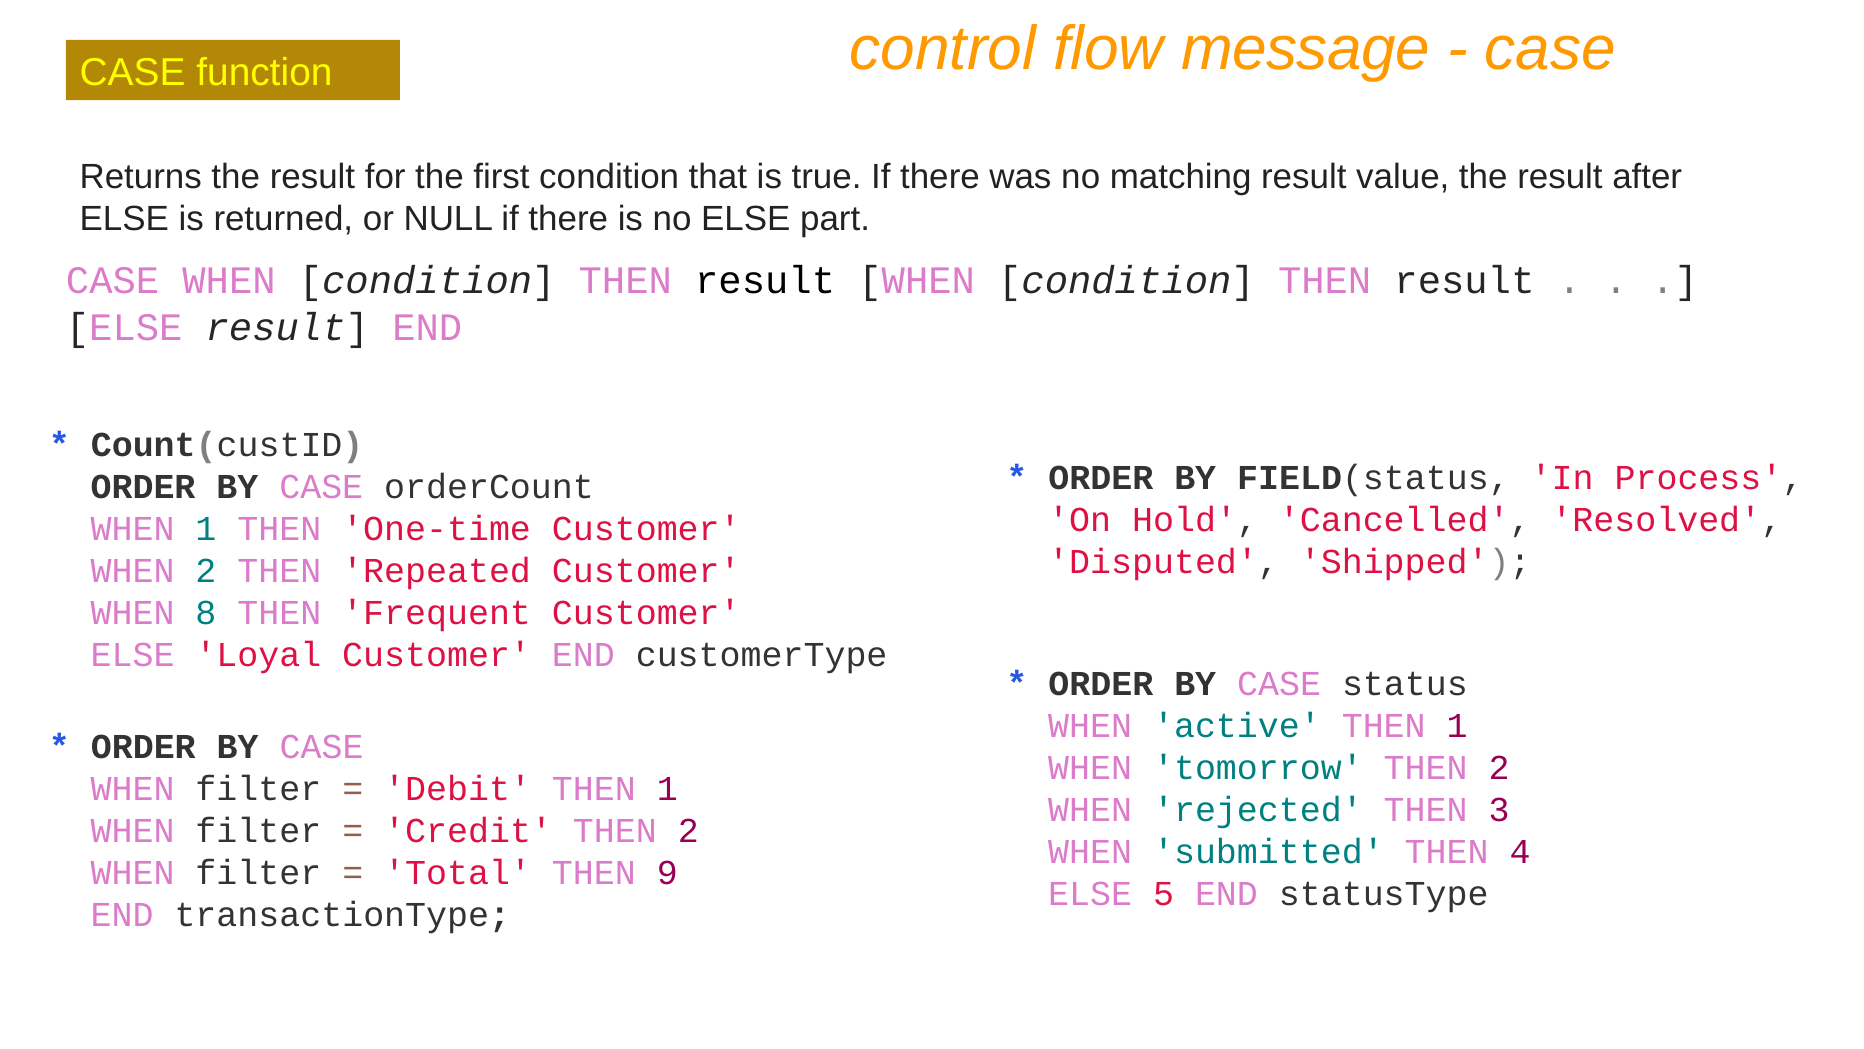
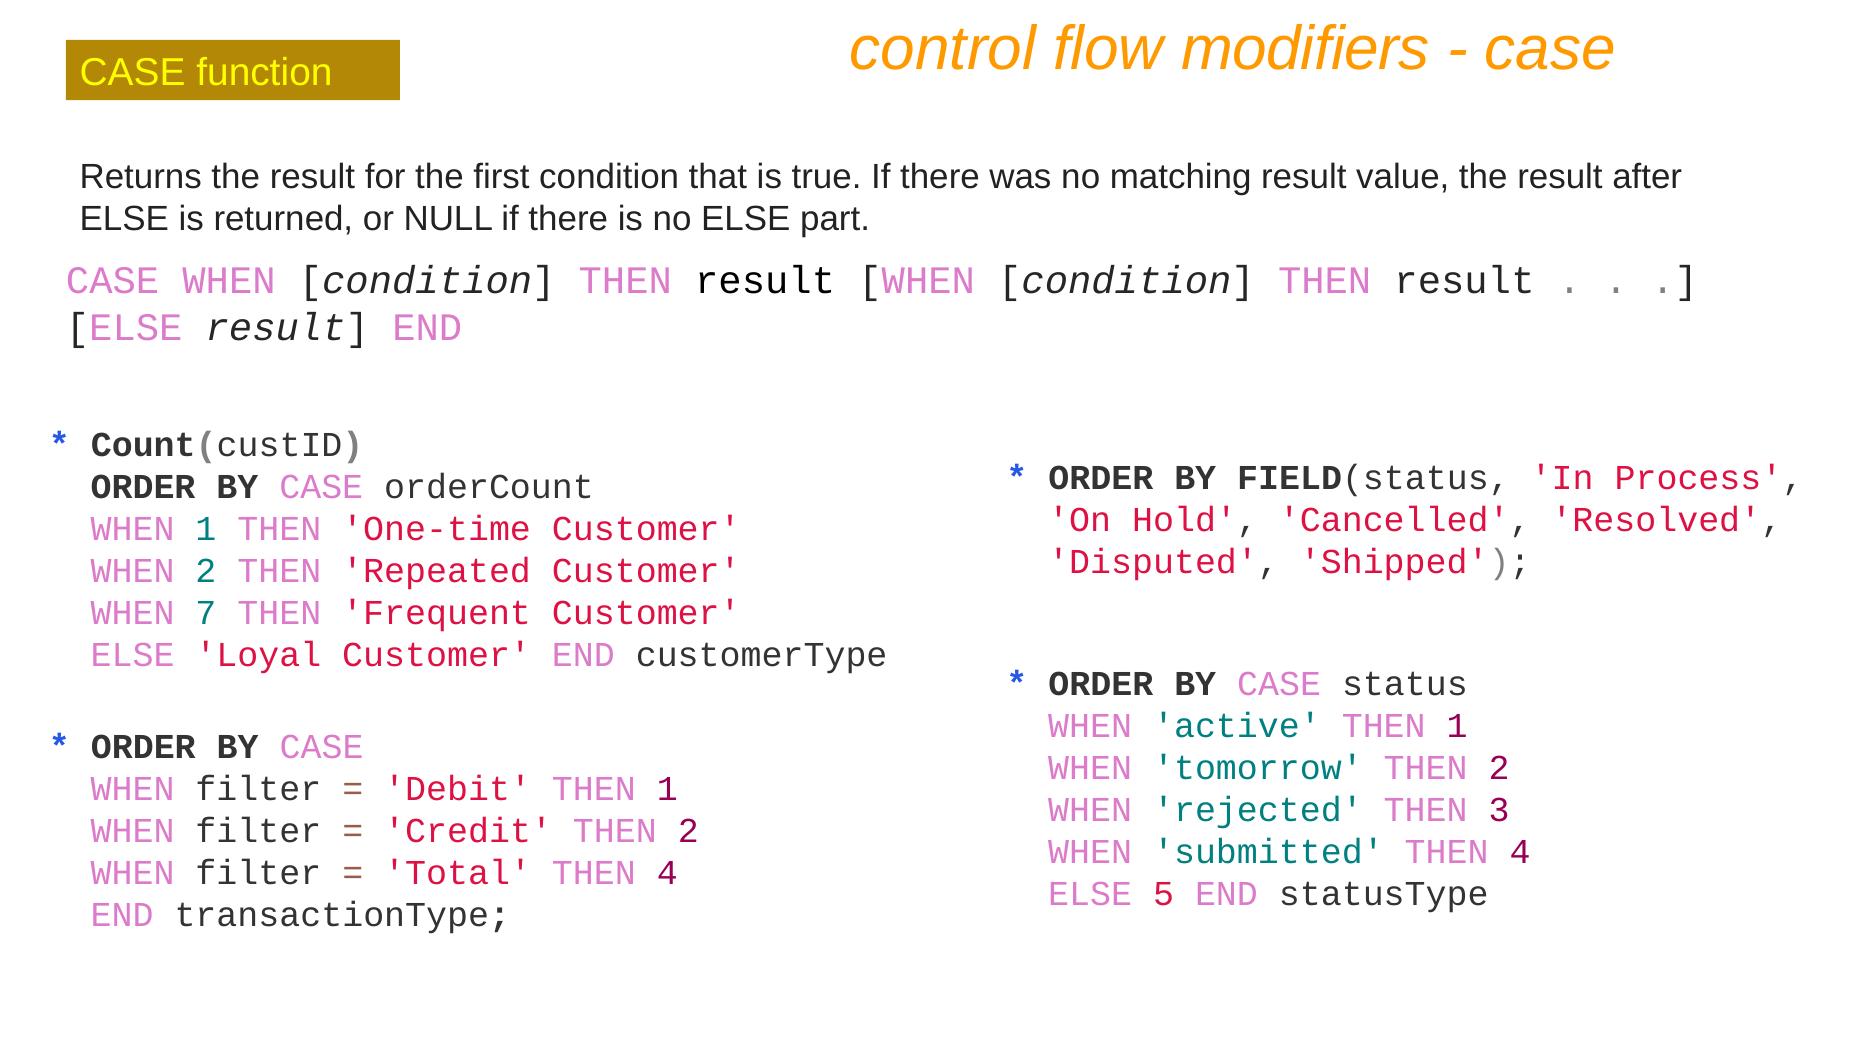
message: message -> modifiers
8: 8 -> 7
Total THEN 9: 9 -> 4
